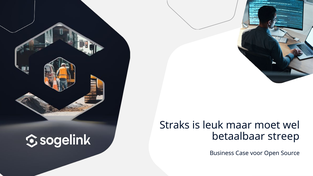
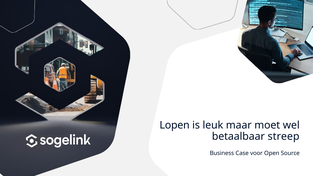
Straks: Straks -> Lopen
